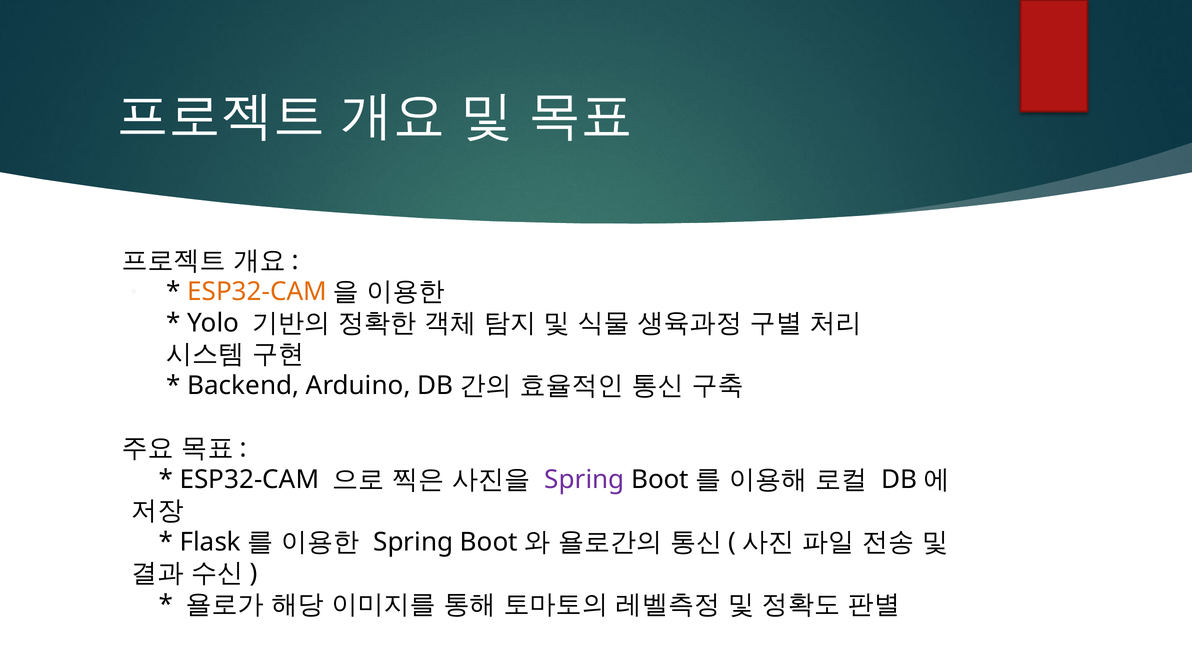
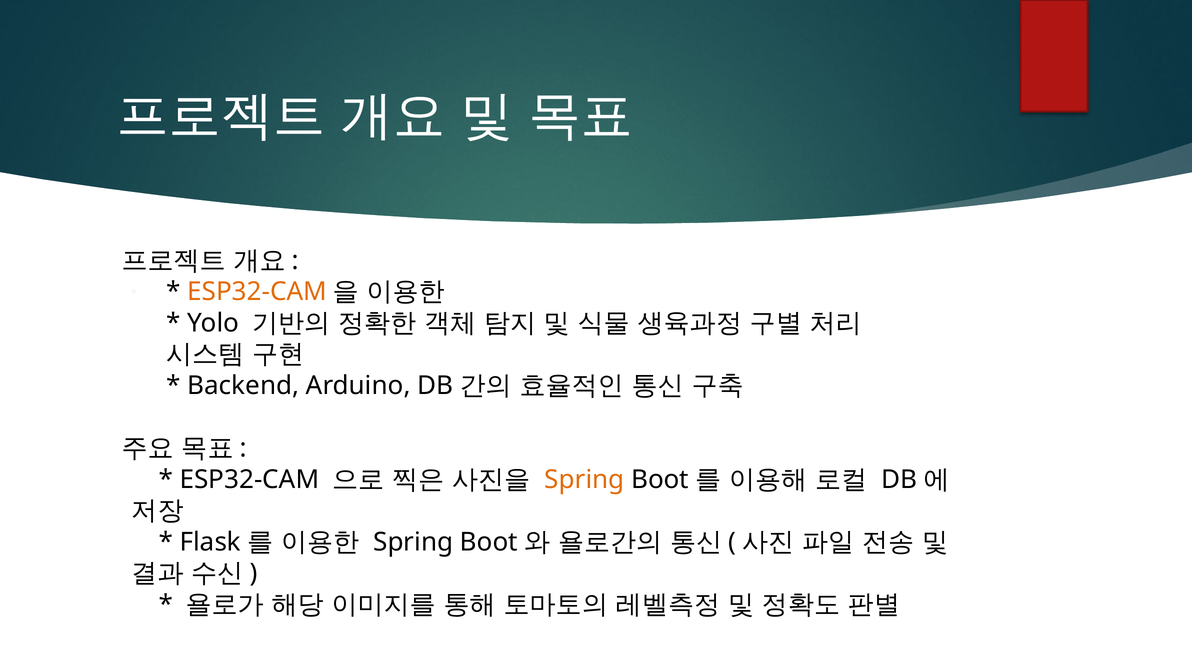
Spring at (584, 480) colour: purple -> orange
